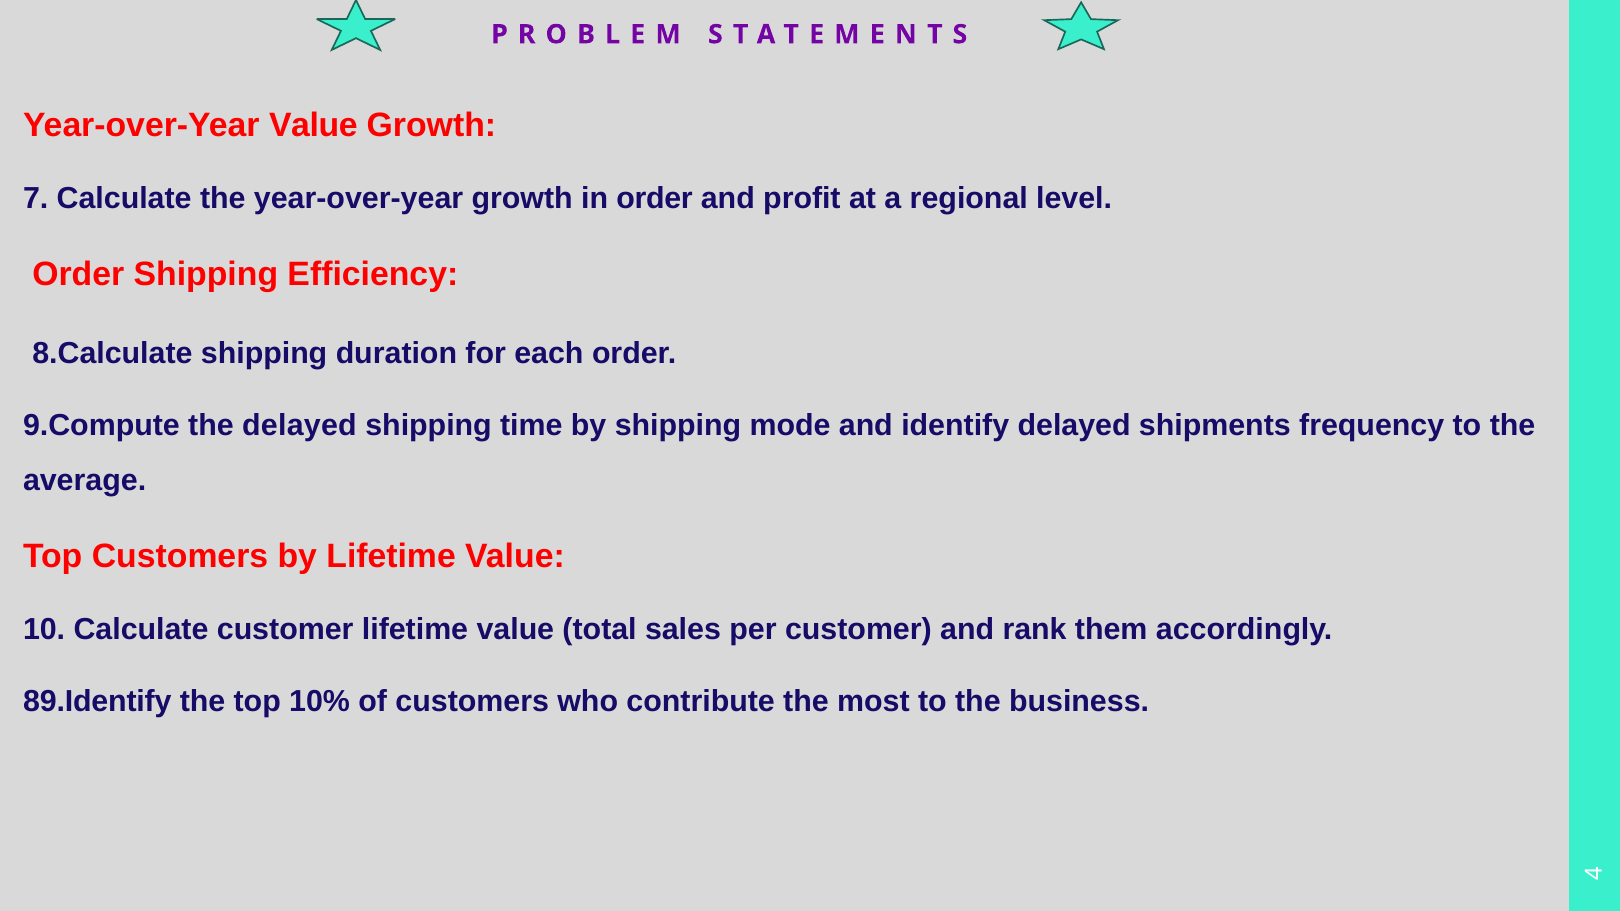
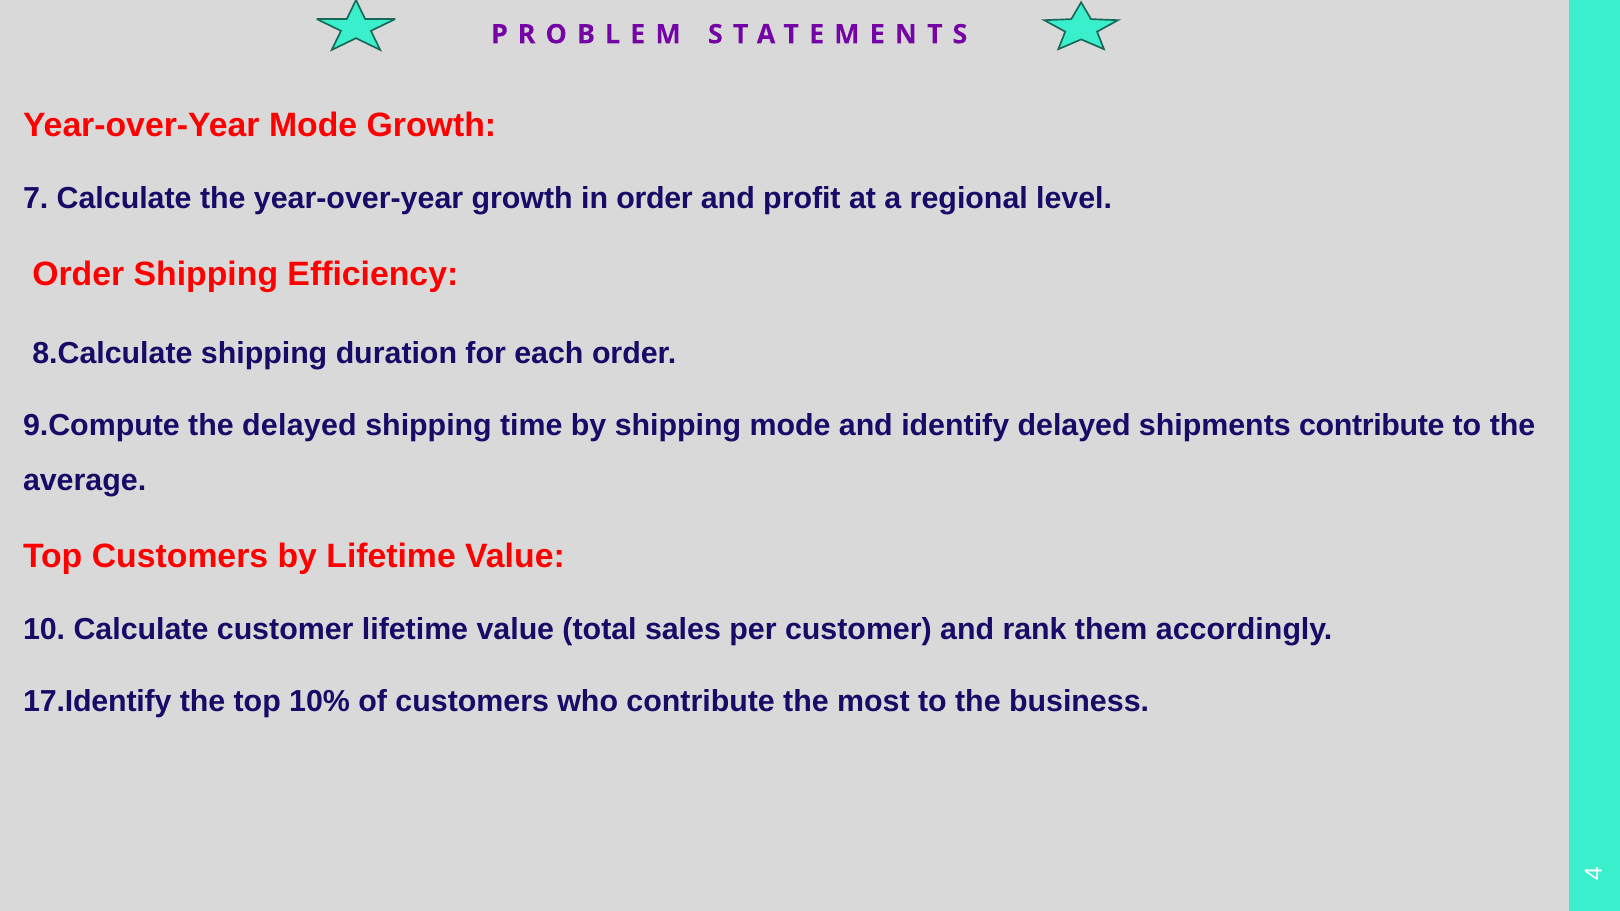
Year-over-Year Value: Value -> Mode
shipments frequency: frequency -> contribute
89.Identify: 89.Identify -> 17.Identify
